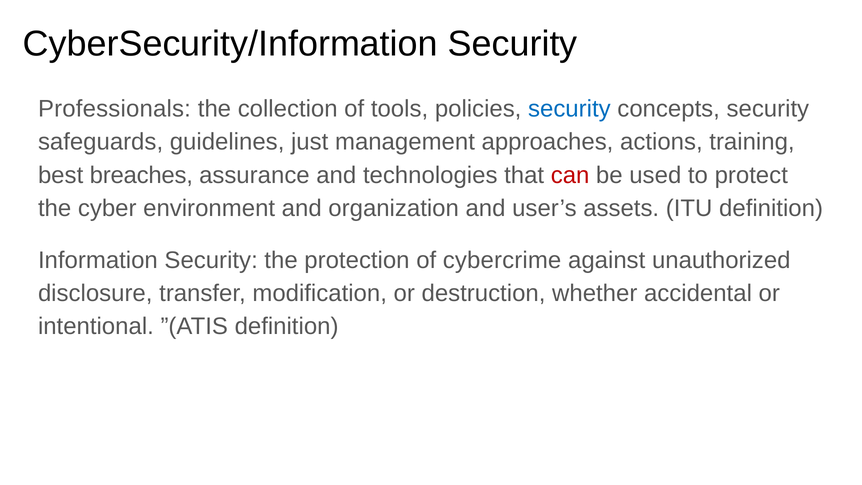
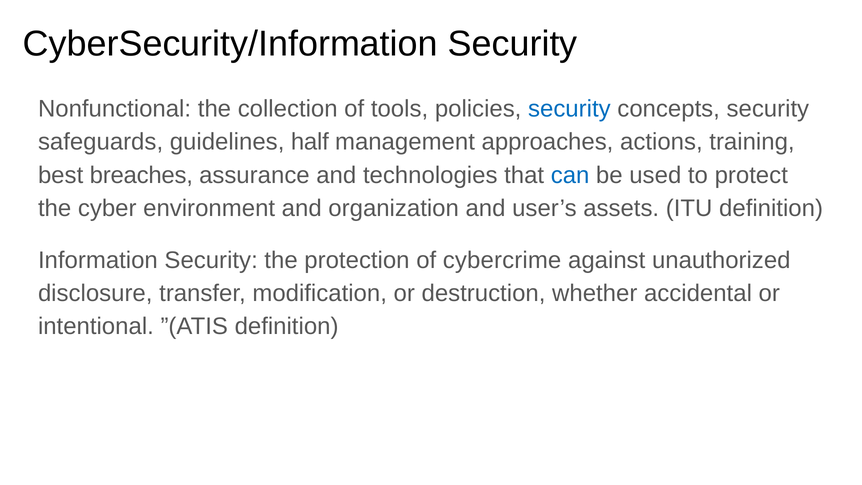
Professionals: Professionals -> Nonfunctional
just: just -> half
can colour: red -> blue
